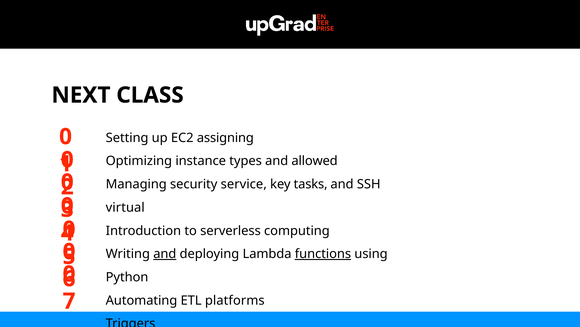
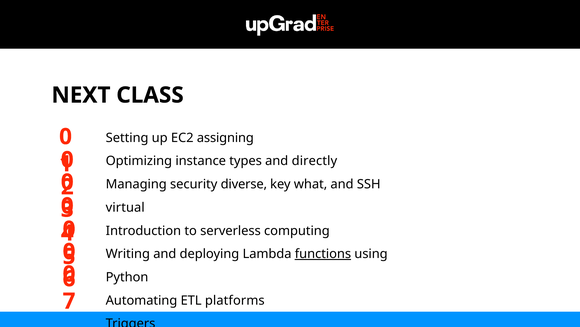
allowed: allowed -> directly
service: service -> diverse
tasks: tasks -> what
and at (165, 253) underline: present -> none
